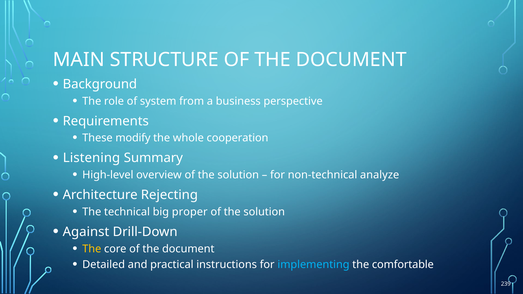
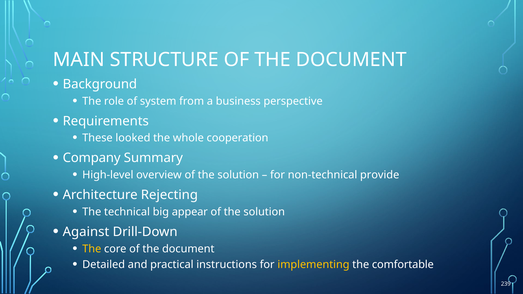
modify: modify -> looked
Listening: Listening -> Company
analyze: analyze -> provide
proper: proper -> appear
implementing colour: light blue -> yellow
